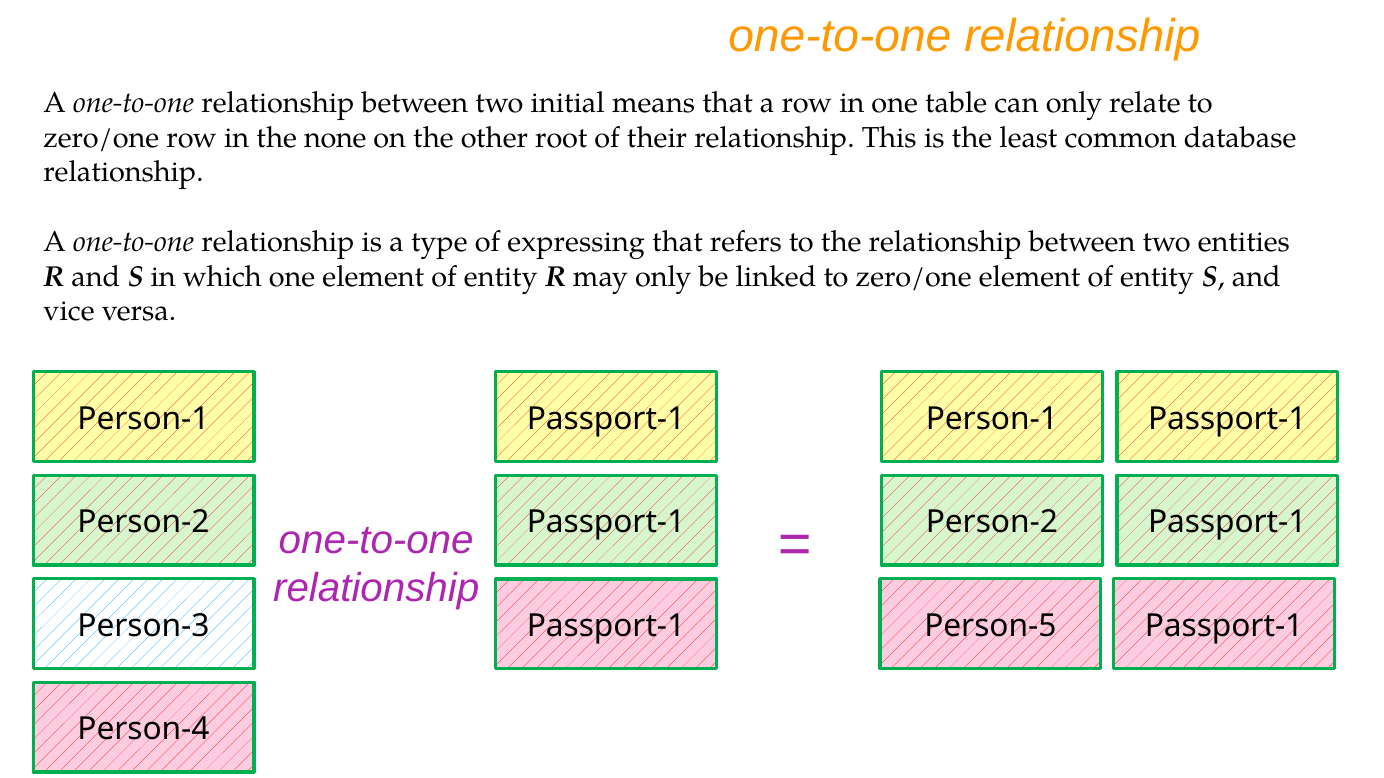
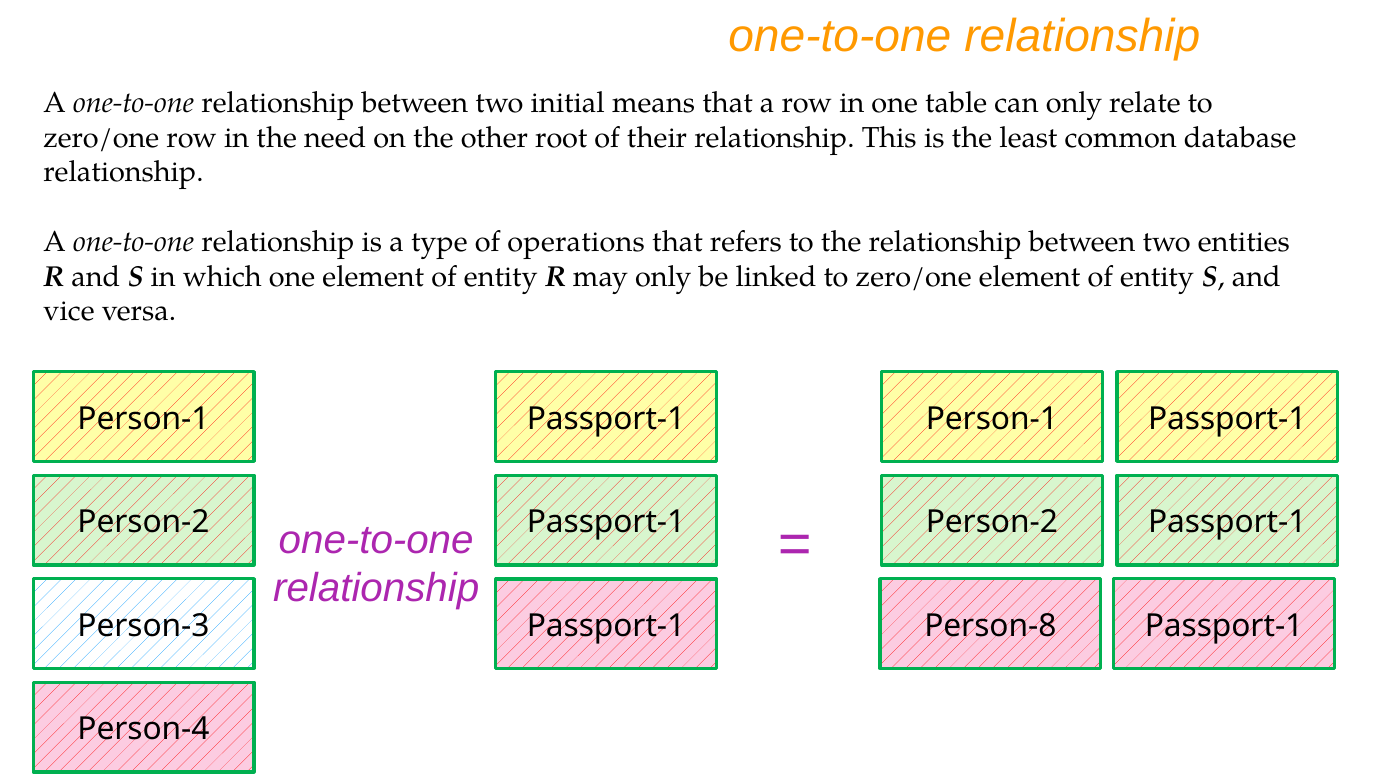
none: none -> need
expressing: expressing -> operations
Person-5: Person-5 -> Person-8
